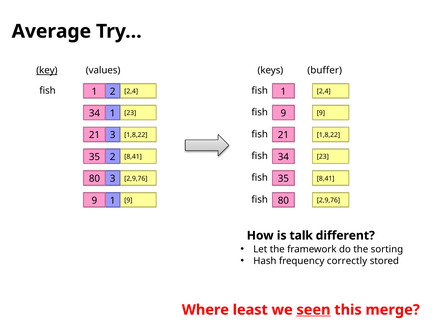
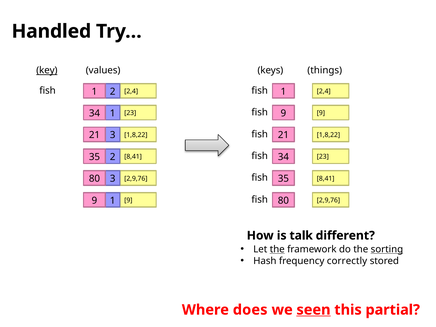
Average: Average -> Handled
buffer: buffer -> things
the at (277, 249) underline: none -> present
sorting underline: none -> present
least: least -> does
merge: merge -> partial
